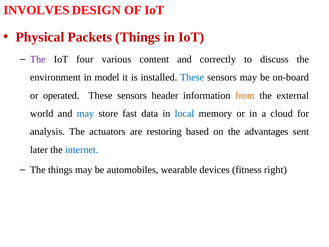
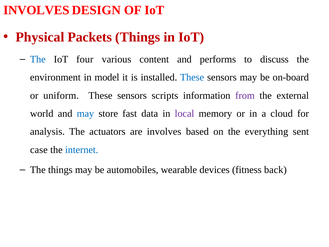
The at (38, 59) colour: purple -> blue
correctly: correctly -> performs
operated: operated -> uniform
header: header -> scripts
from colour: orange -> purple
local colour: blue -> purple
are restoring: restoring -> involves
advantages: advantages -> everything
later: later -> case
right: right -> back
